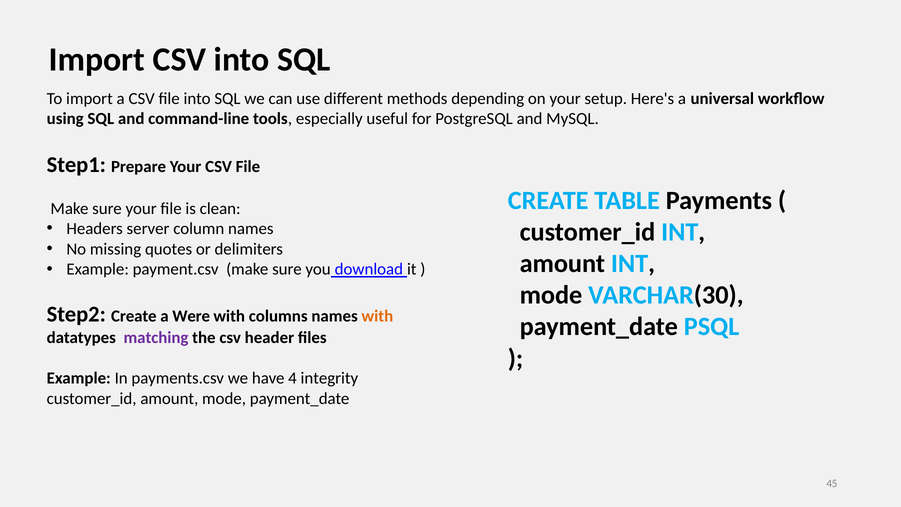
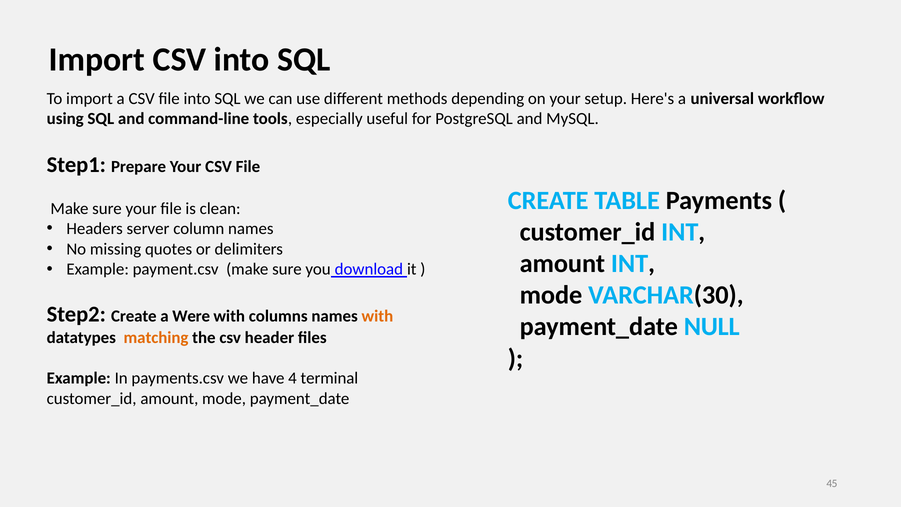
PSQL: PSQL -> NULL
matching colour: purple -> orange
integrity: integrity -> terminal
